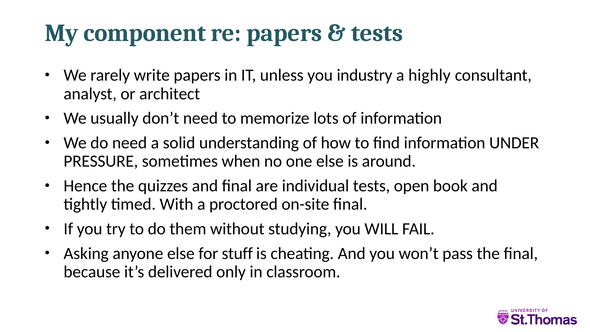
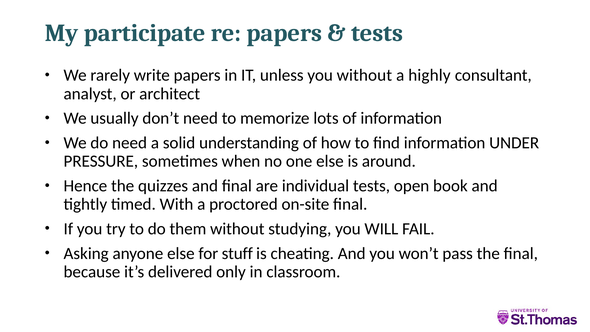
component: component -> participate
you industry: industry -> without
